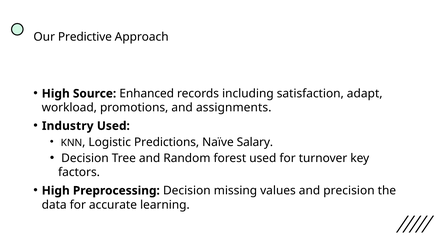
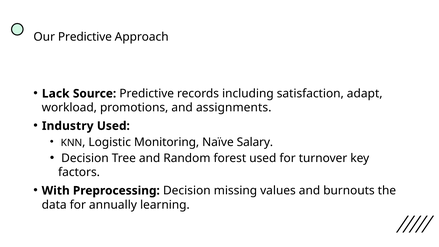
High at (56, 94): High -> Lack
Source Enhanced: Enhanced -> Predictive
Predictions: Predictions -> Monitoring
High at (56, 191): High -> With
precision: precision -> burnouts
accurate: accurate -> annually
